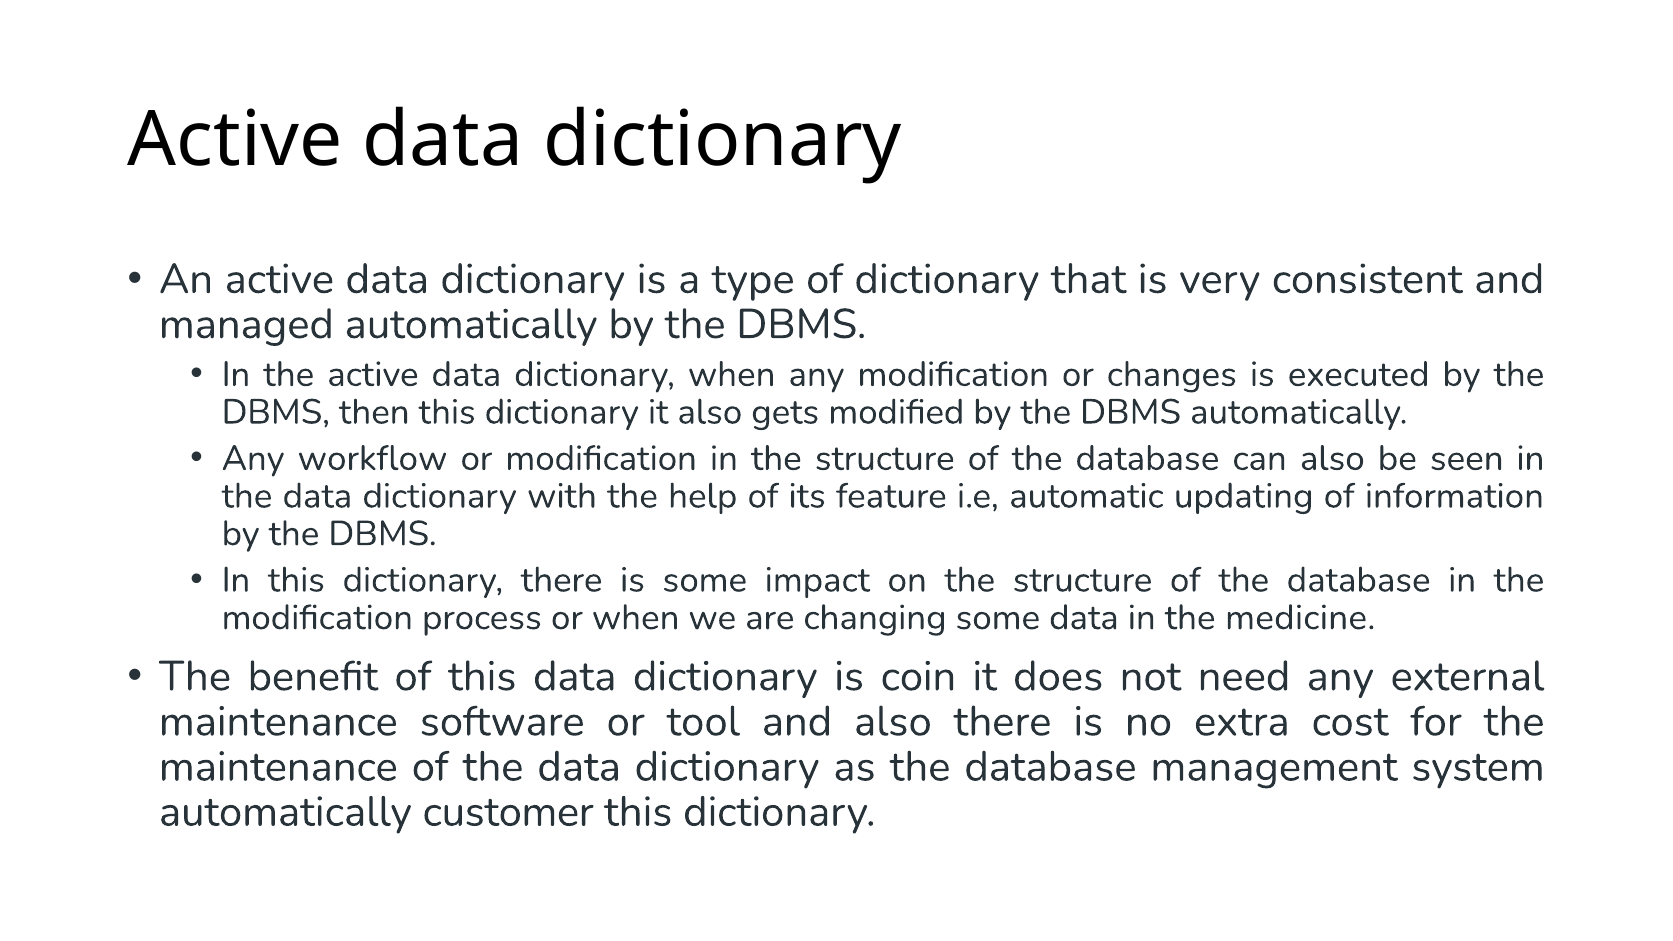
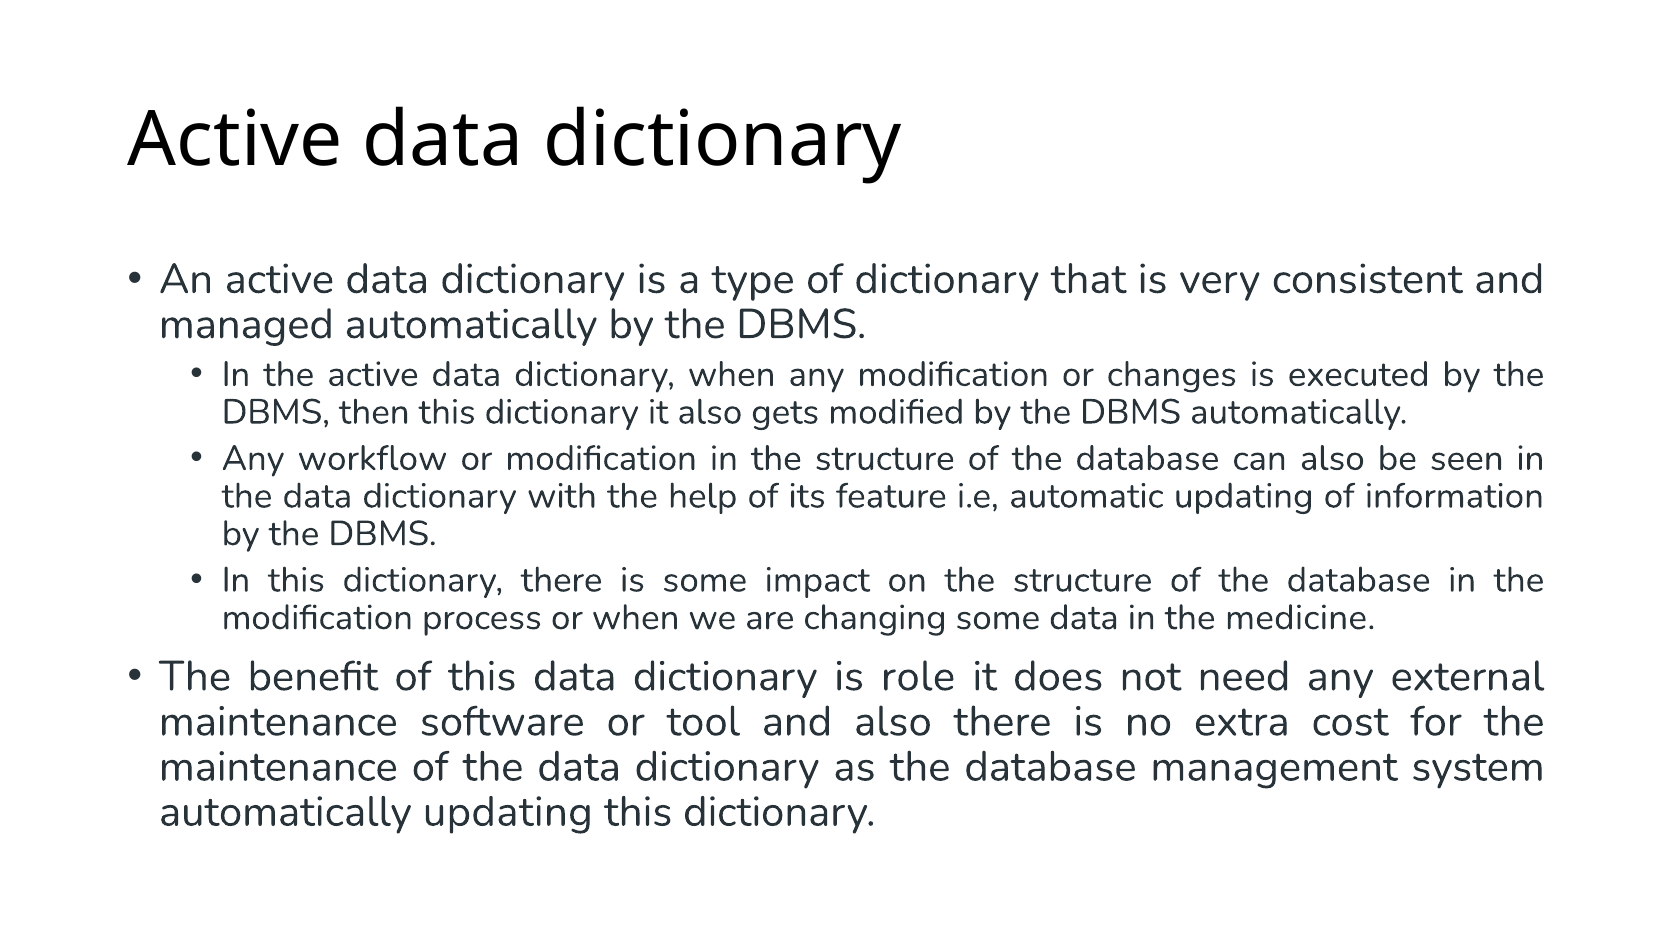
coin: coin -> role
automatically customer: customer -> updating
